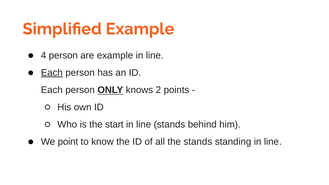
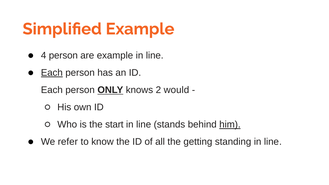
points: points -> would
him underline: none -> present
point: point -> refer
the stands: stands -> getting
